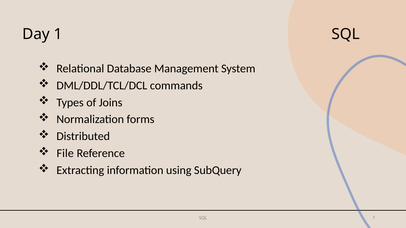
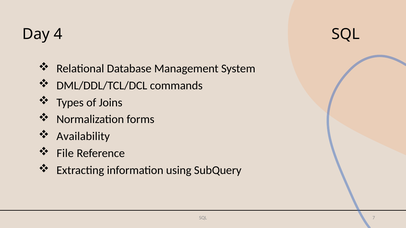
1: 1 -> 4
Distributed: Distributed -> Availability
